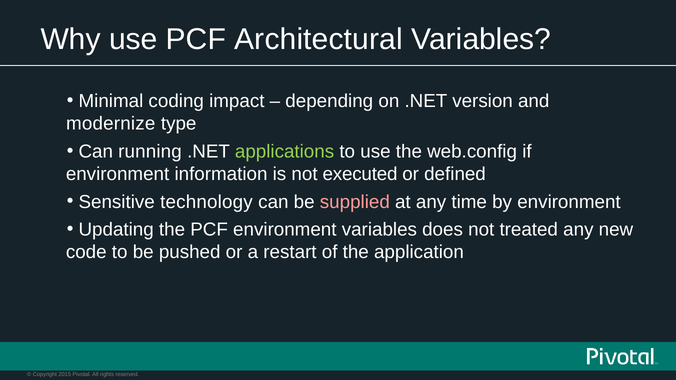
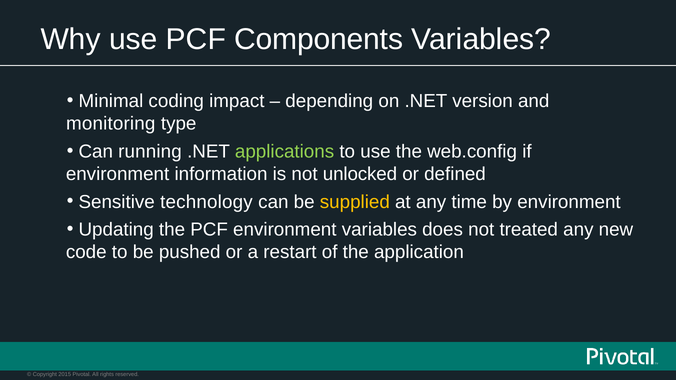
Architectural: Architectural -> Components
modernize: modernize -> monitoring
executed: executed -> unlocked
supplied colour: pink -> yellow
